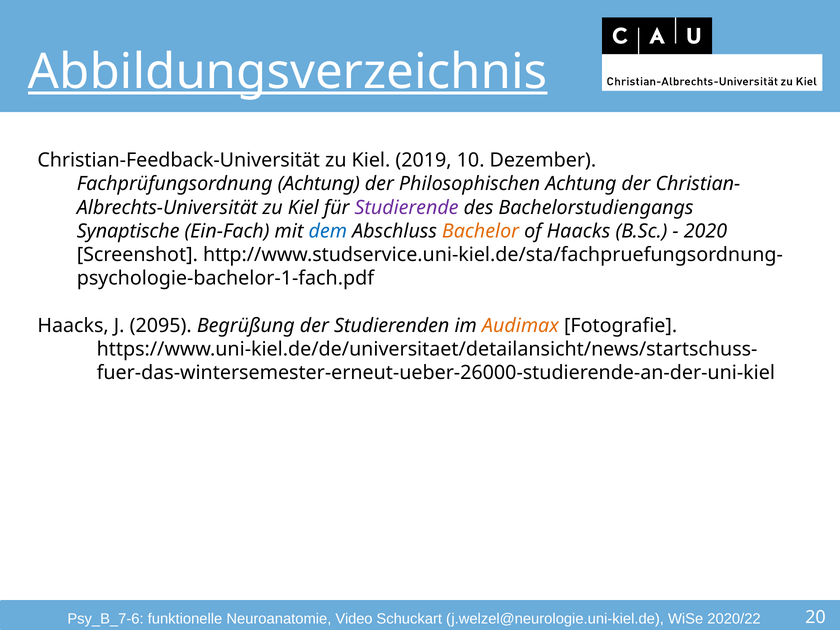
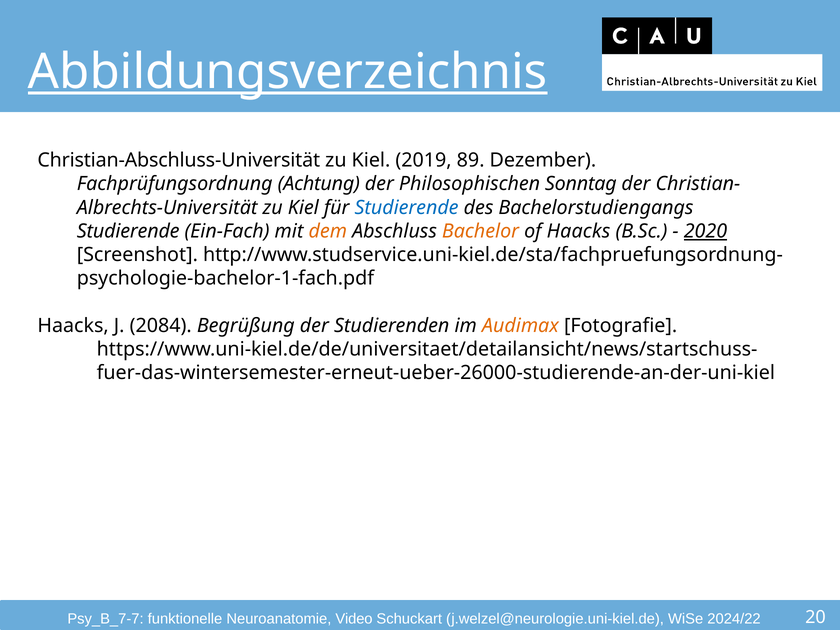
Christian-Feedback-Universität: Christian-Feedback-Universität -> Christian-Abschluss-Universität
10: 10 -> 89
Philosophischen Achtung: Achtung -> Sonntag
Studierende at (407, 208) colour: purple -> blue
Synaptische at (128, 231): Synaptische -> Studierende
dem colour: blue -> orange
2020 underline: none -> present
2095: 2095 -> 2084
Psy_B_7-6: Psy_B_7-6 -> Psy_B_7-7
2020/22: 2020/22 -> 2024/22
